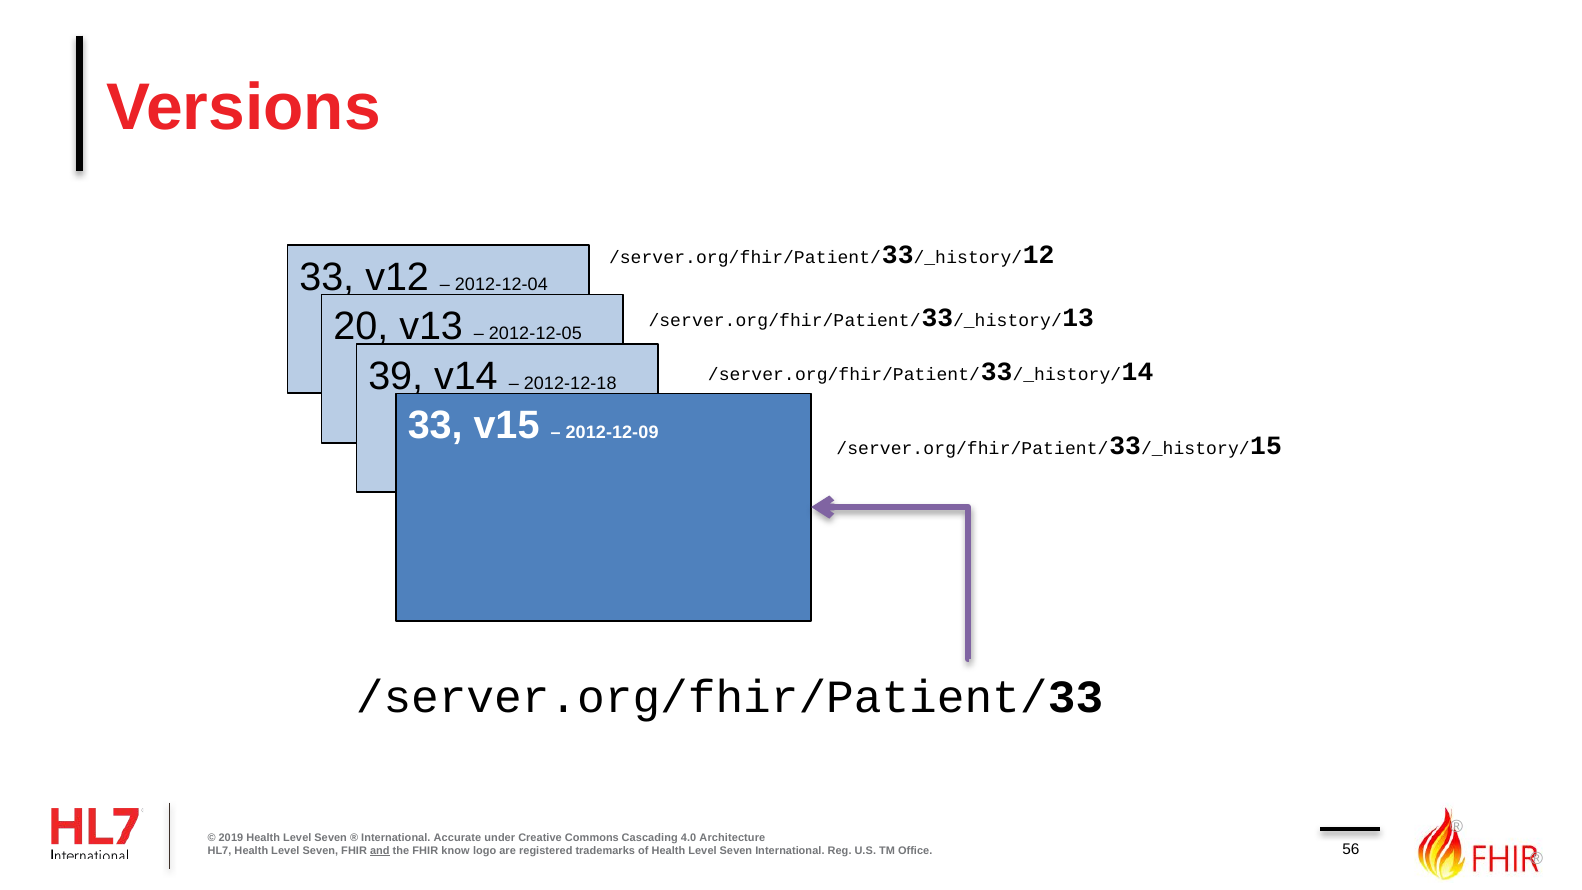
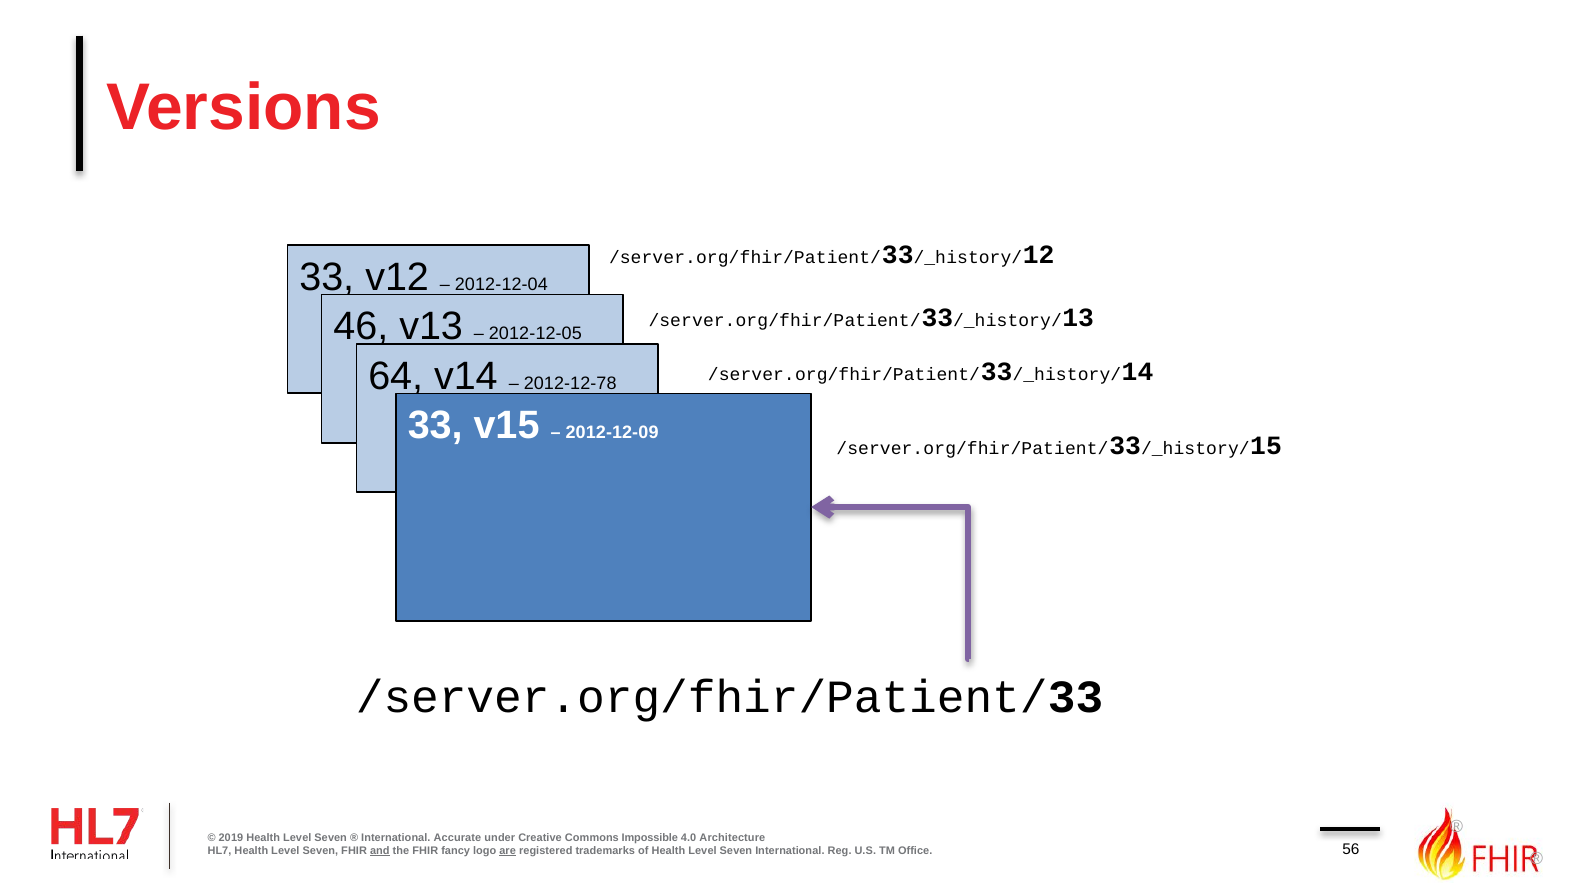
20: 20 -> 46
39: 39 -> 64
2012-12-18: 2012-12-18 -> 2012-12-78
Cascading: Cascading -> Impossible
know: know -> fancy
are underline: none -> present
